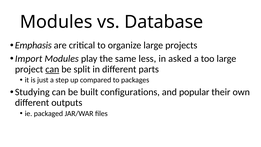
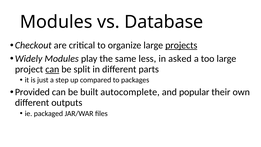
Emphasis: Emphasis -> Checkout
projects underline: none -> present
Import: Import -> Widely
Studying: Studying -> Provided
configurations: configurations -> autocomplete
